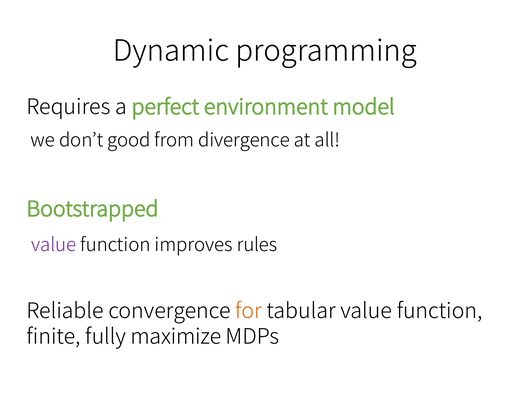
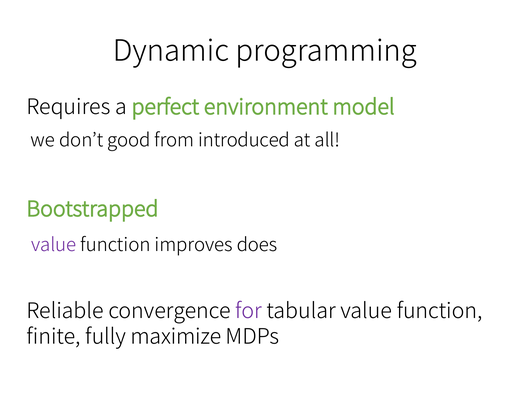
divergence: divergence -> introduced
rules: rules -> does
for colour: orange -> purple
